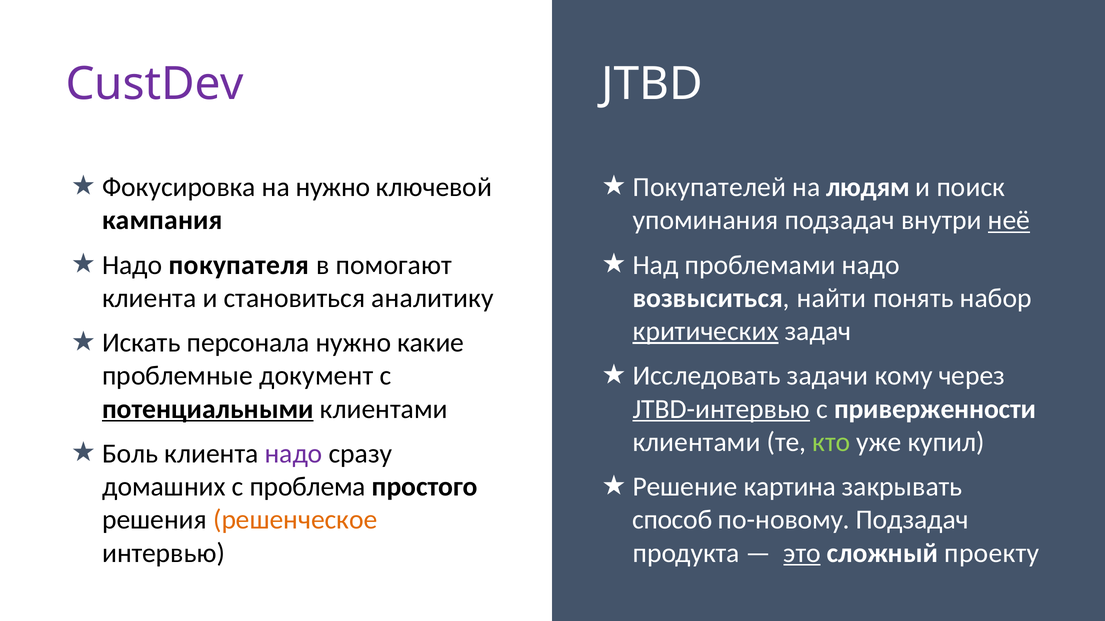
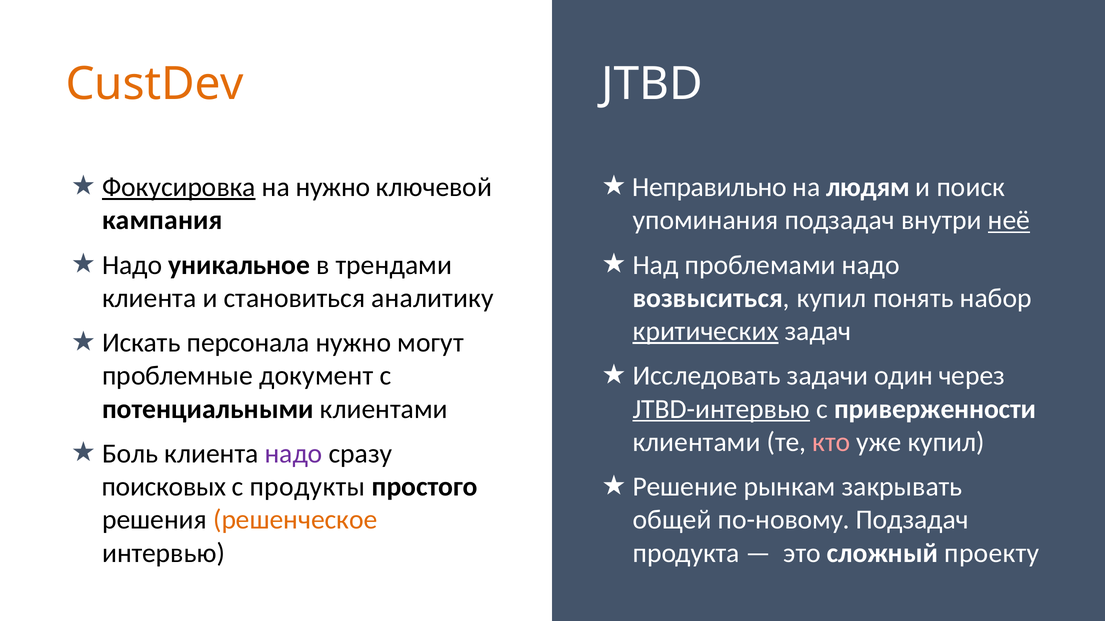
CustDev colour: purple -> orange
Фокусировка underline: none -> present
Покупателей: Покупателей -> Неправильно
покупателя: покупателя -> уникальное
помогают: помогают -> трендами
возвыситься найти: найти -> купил
какие: какие -> могут
кому: кому -> один
потенциальными underline: present -> none
кто colour: light green -> pink
картина: картина -> рынкам
домашних: домашних -> поисковых
проблема: проблема -> продукты
способ: способ -> общей
это underline: present -> none
